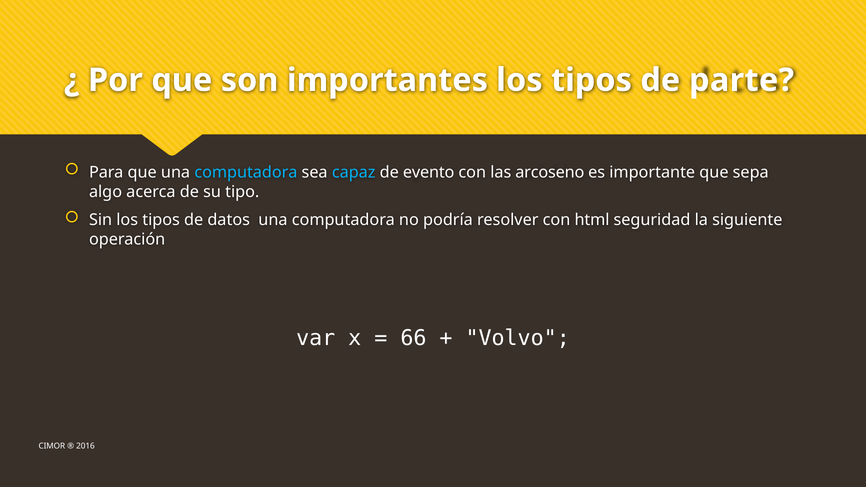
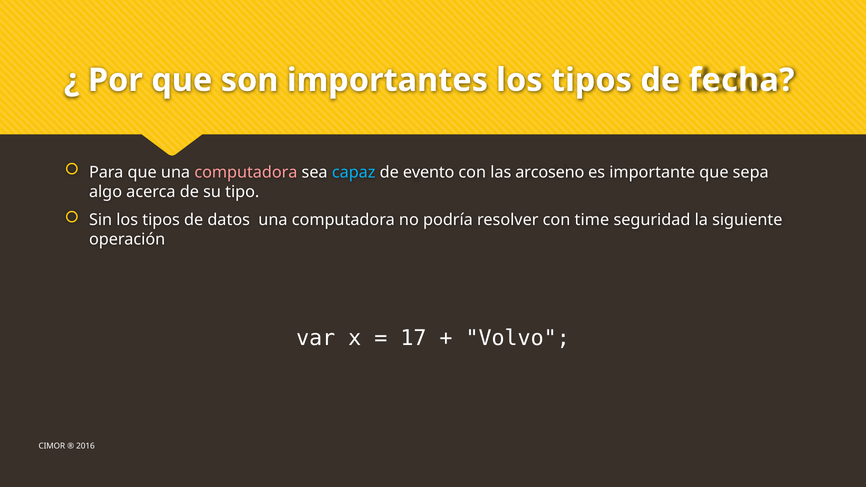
parte: parte -> fecha
computadora at (246, 172) colour: light blue -> pink
html: html -> time
66: 66 -> 17
